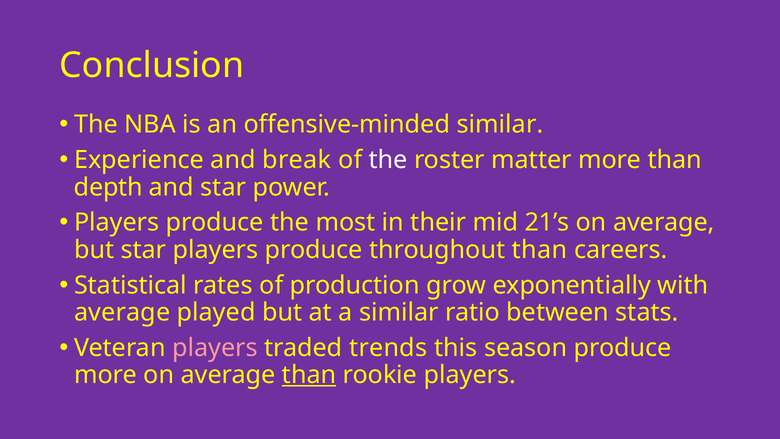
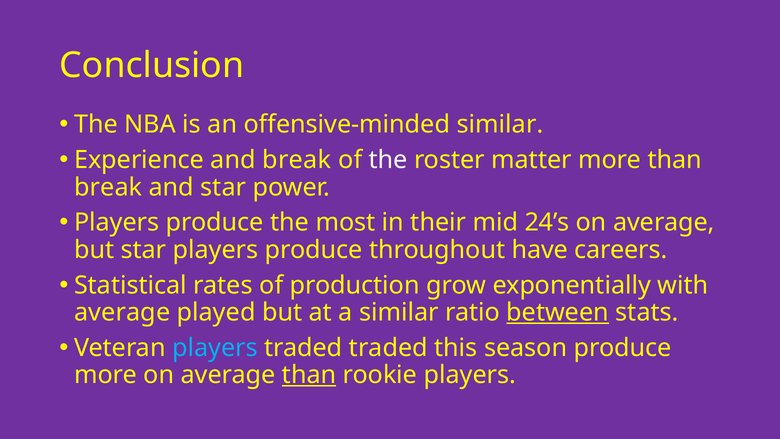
depth at (108, 187): depth -> break
21’s: 21’s -> 24’s
throughout than: than -> have
between underline: none -> present
players at (215, 348) colour: pink -> light blue
traded trends: trends -> traded
